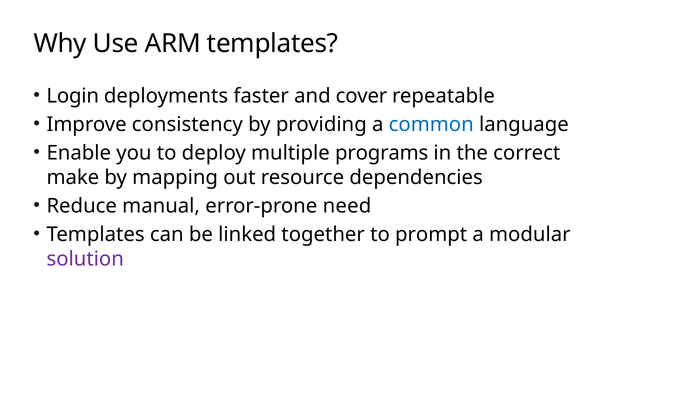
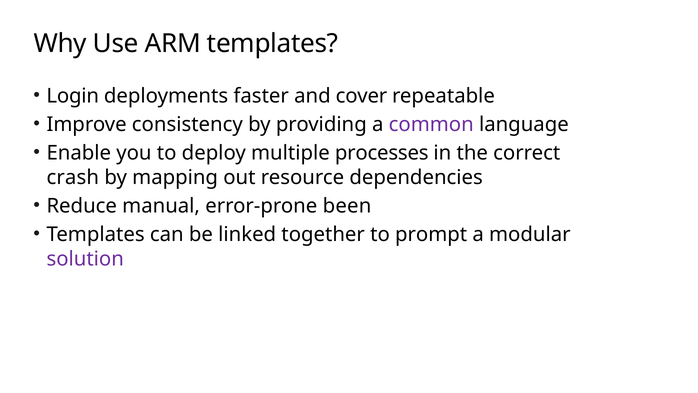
common colour: blue -> purple
programs: programs -> processes
make: make -> crash
need: need -> been
